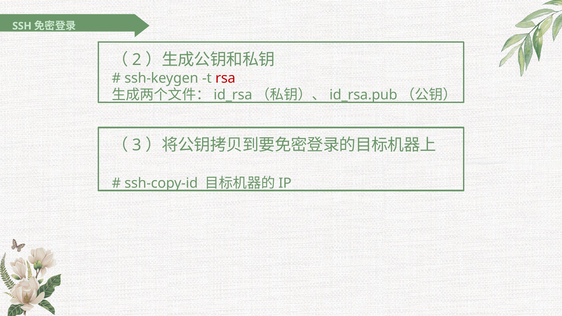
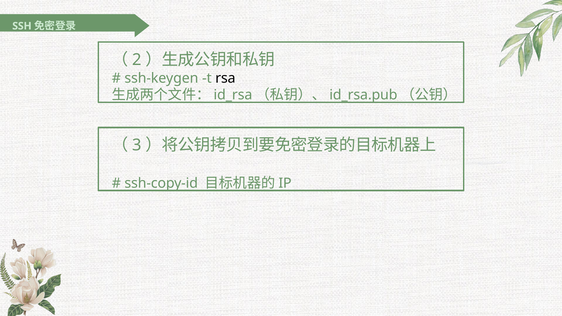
rsa colour: red -> black
